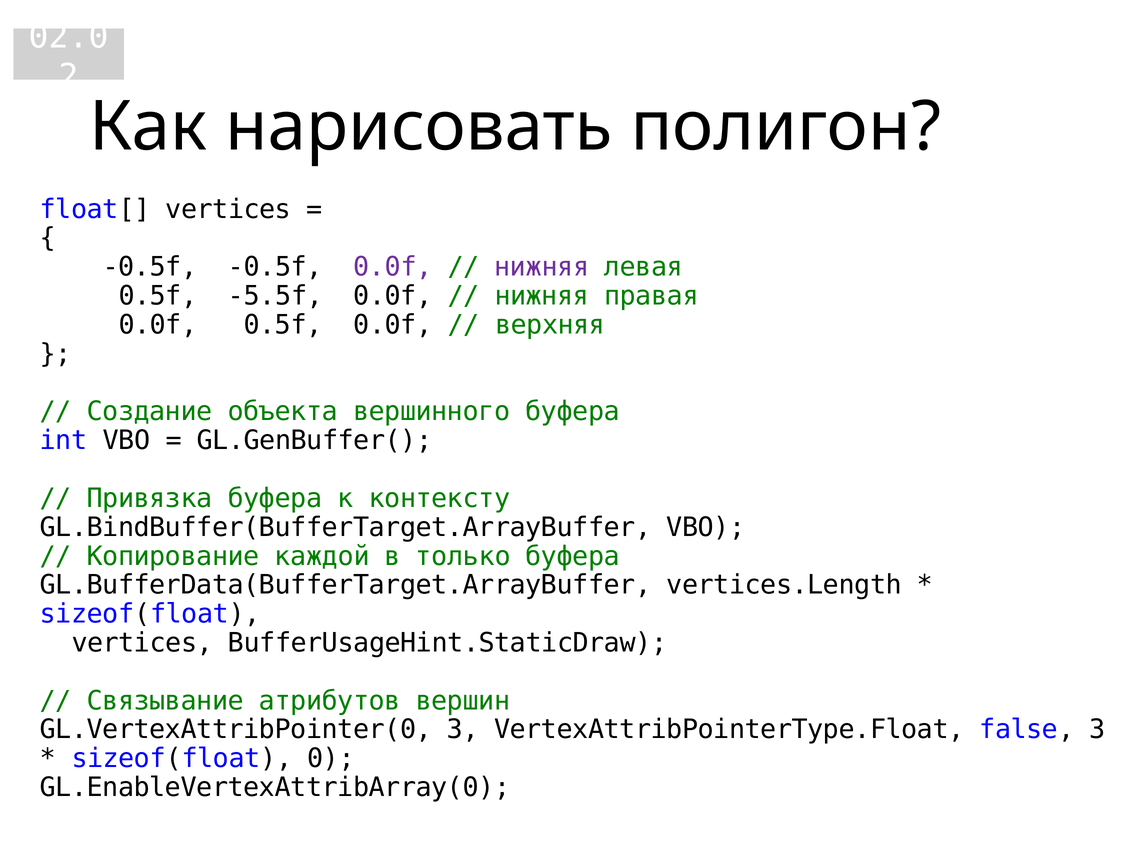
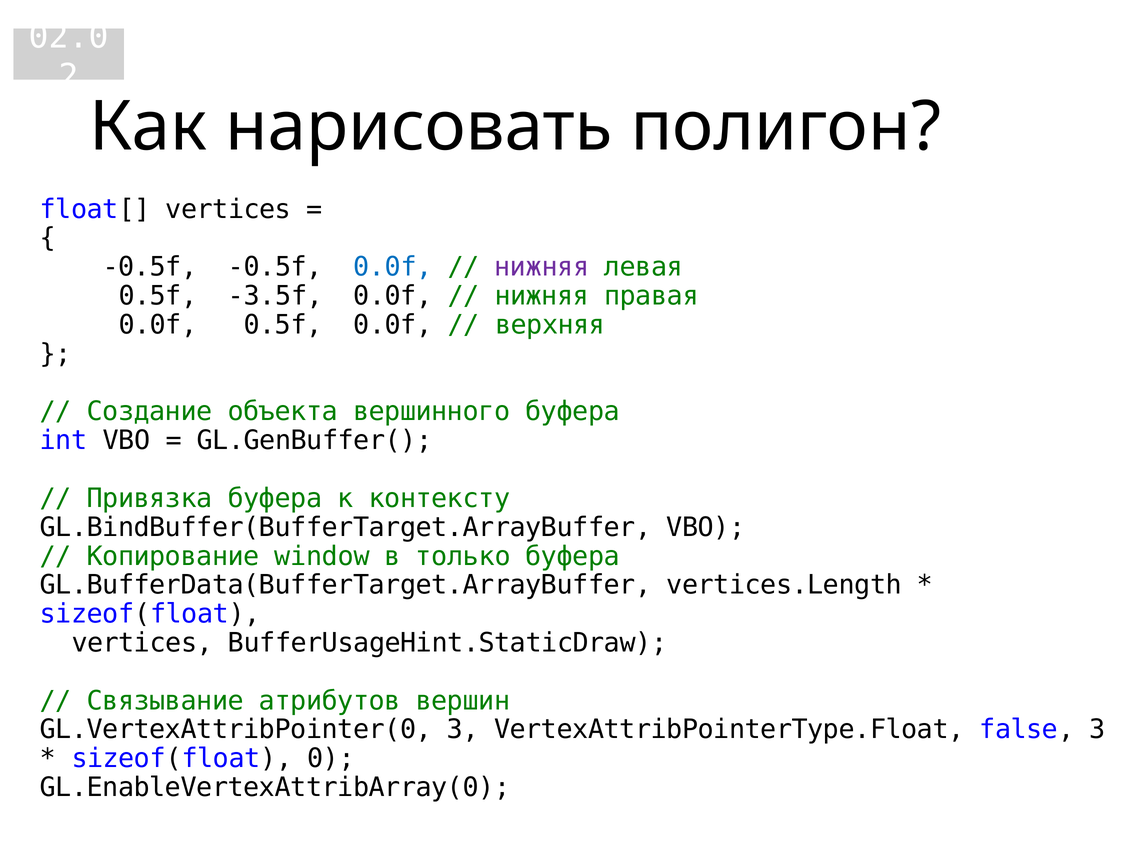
0.0f at (393, 267) colour: purple -> blue
-5.5f: -5.5f -> -3.5f
каждой: каждой -> window
